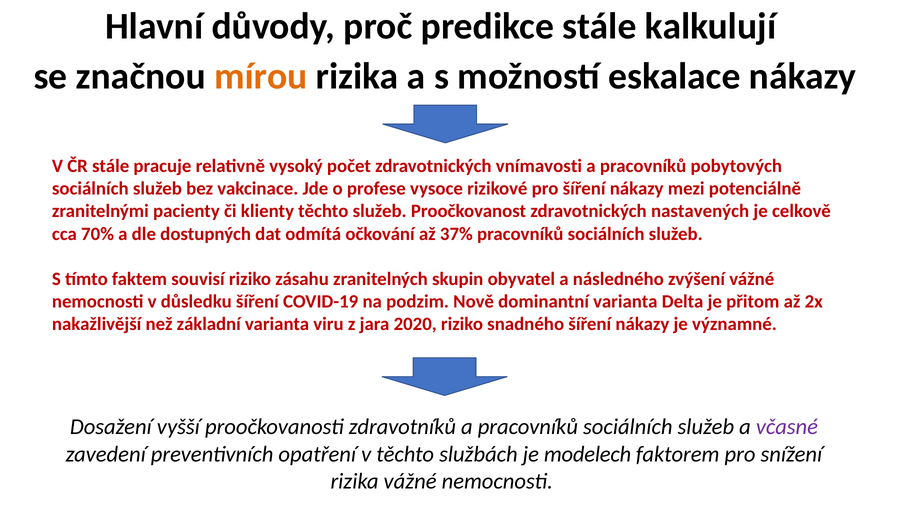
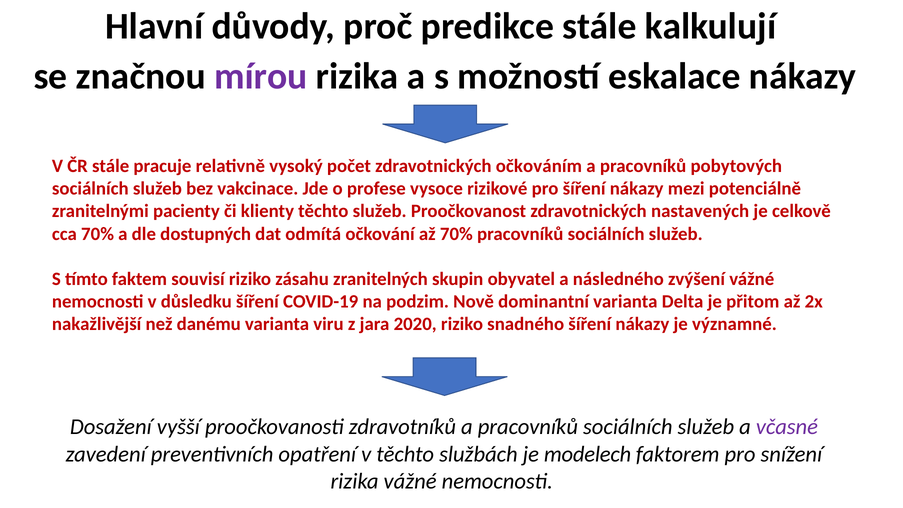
mírou colour: orange -> purple
vnímavosti: vnímavosti -> očkováním
až 37%: 37% -> 70%
základní: základní -> danému
